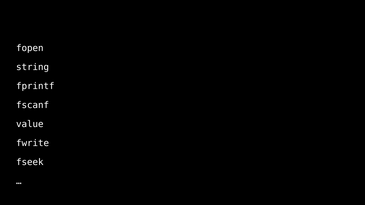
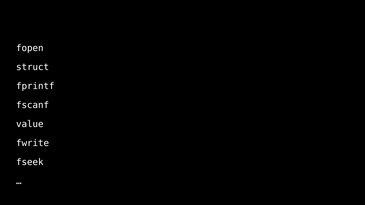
string: string -> struct
